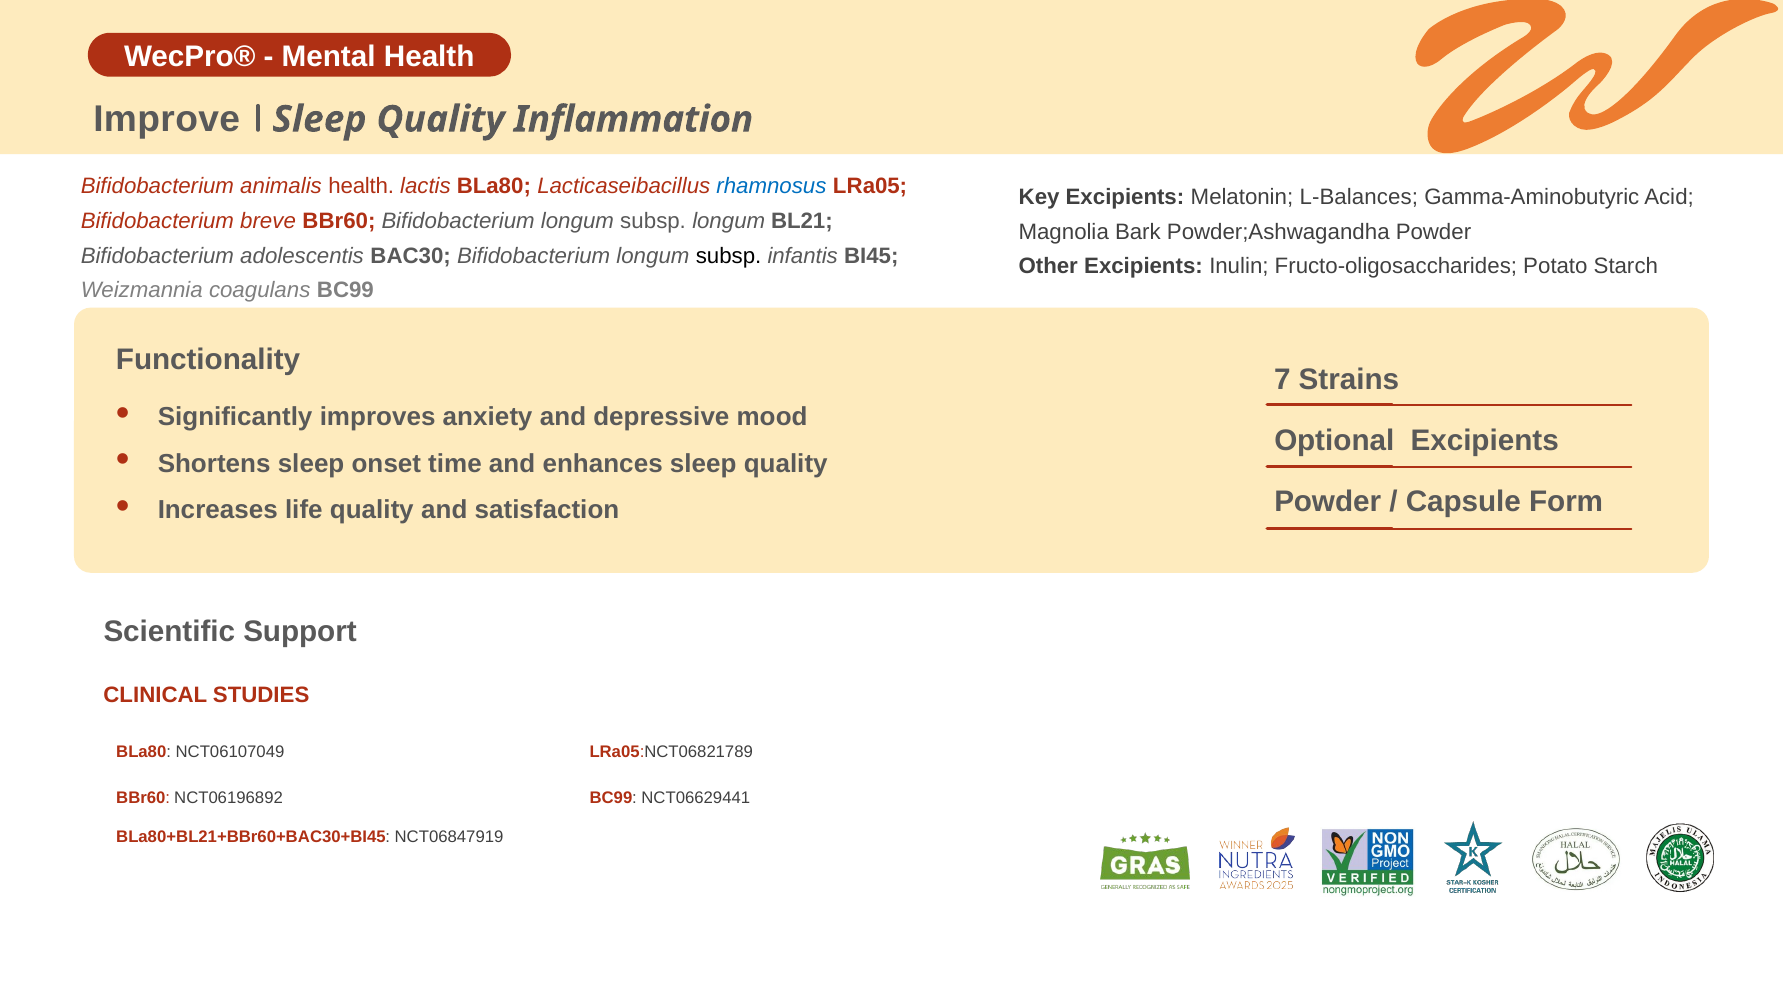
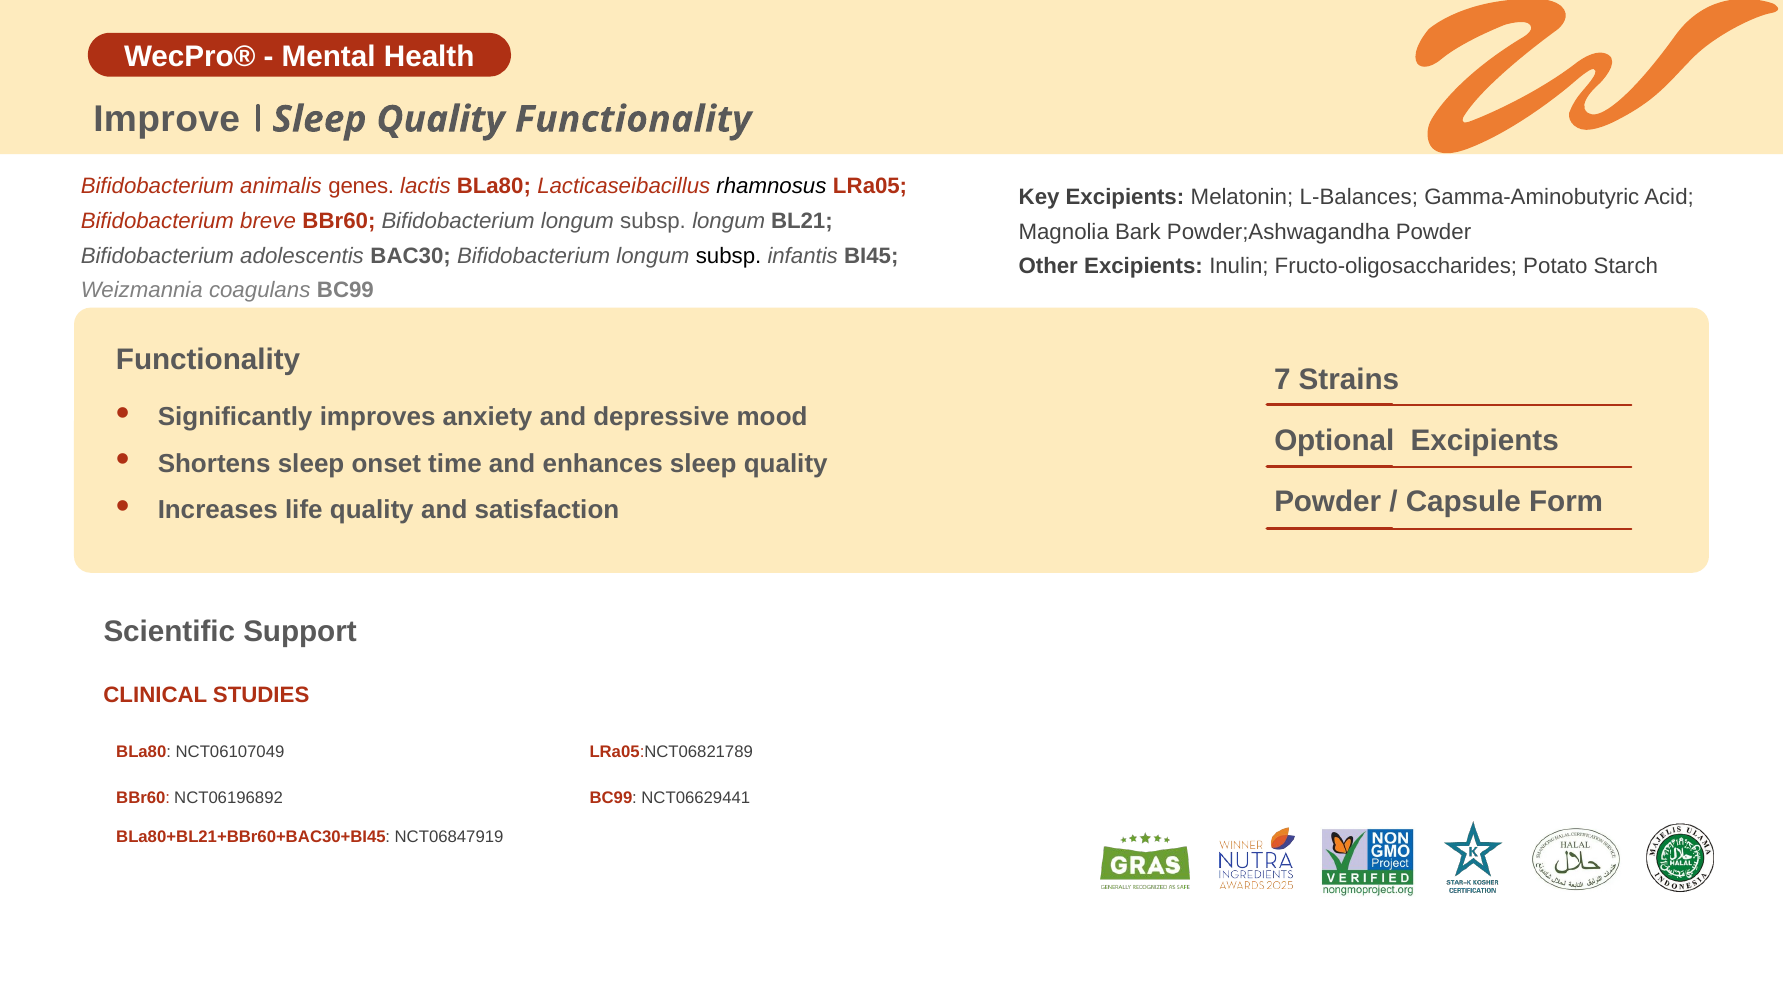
Quality Inflammation: Inflammation -> Functionality
animalis health: health -> genes
rhamnosus colour: blue -> black
